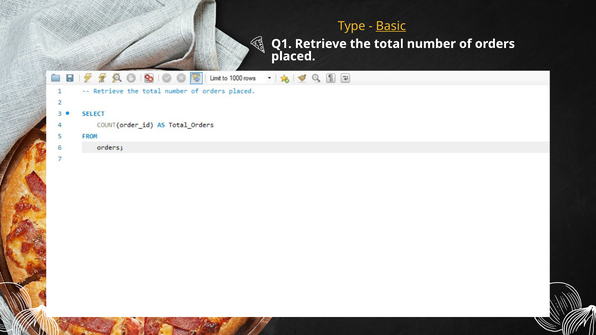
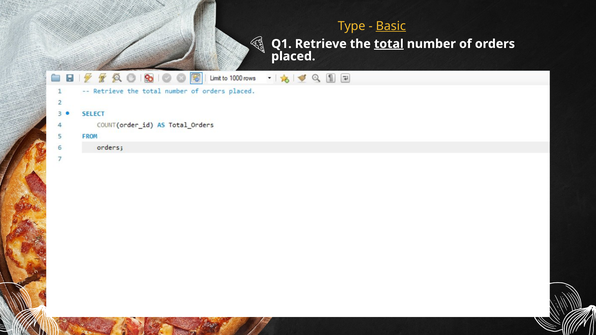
total underline: none -> present
